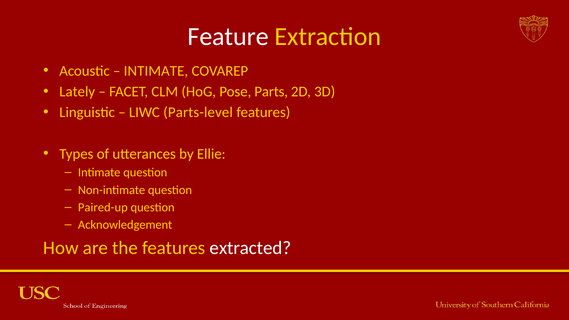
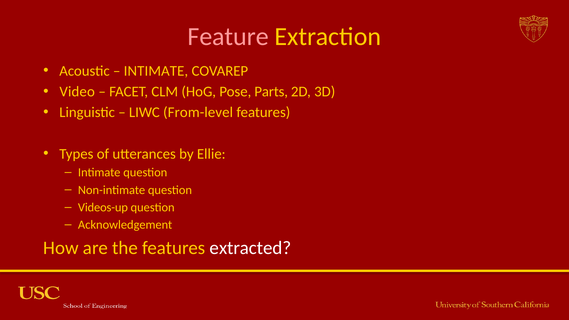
Feature colour: white -> pink
Lately: Lately -> Video
Parts-level: Parts-level -> From-level
Paired-up: Paired-up -> Videos-up
